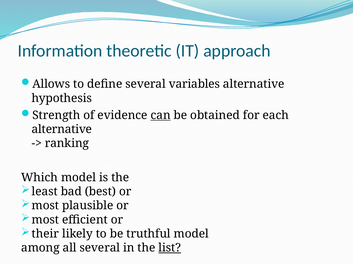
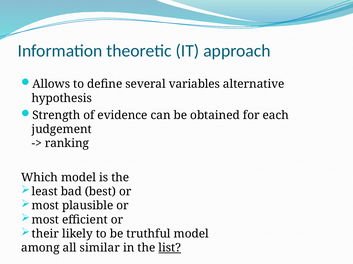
can underline: present -> none
alternative at (62, 130): alternative -> judgement
all several: several -> similar
